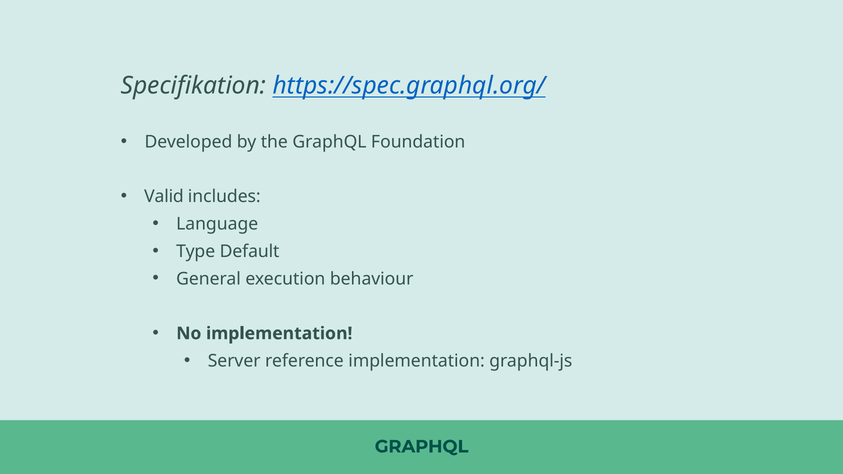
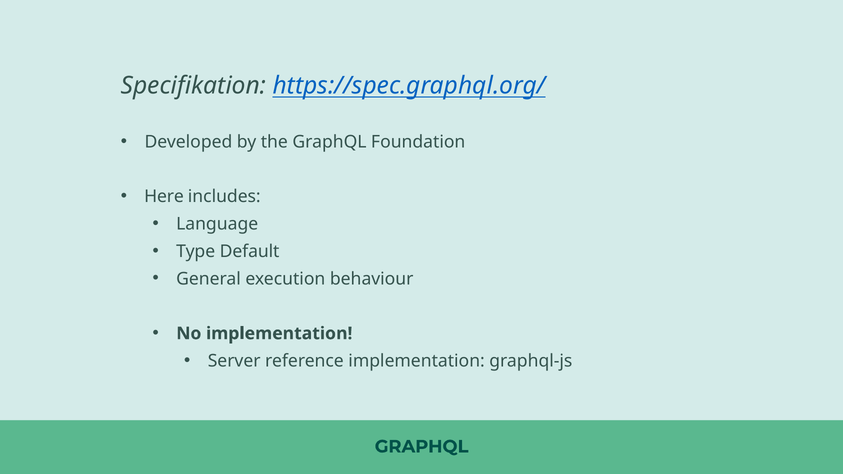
Valid: Valid -> Here
